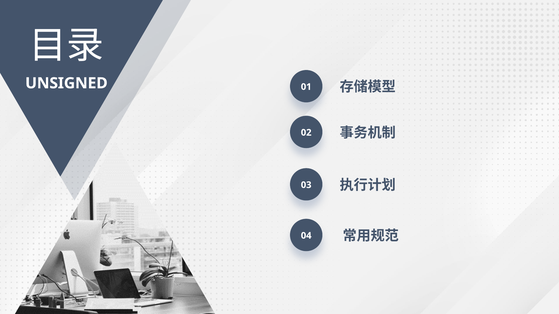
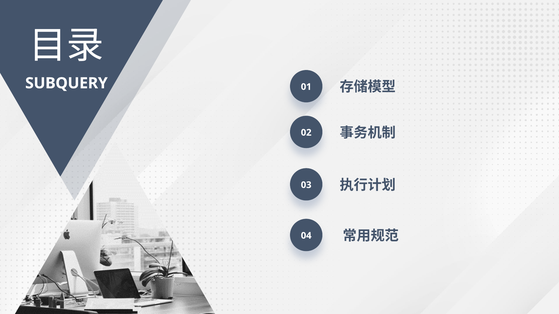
UNSIGNED: UNSIGNED -> SUBQUERY
